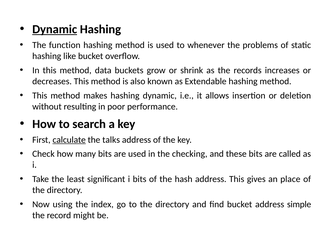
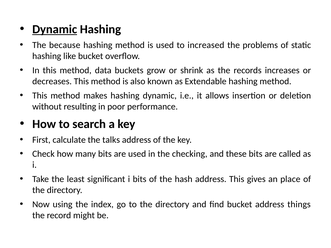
function: function -> because
whenever: whenever -> increased
calculate underline: present -> none
simple: simple -> things
